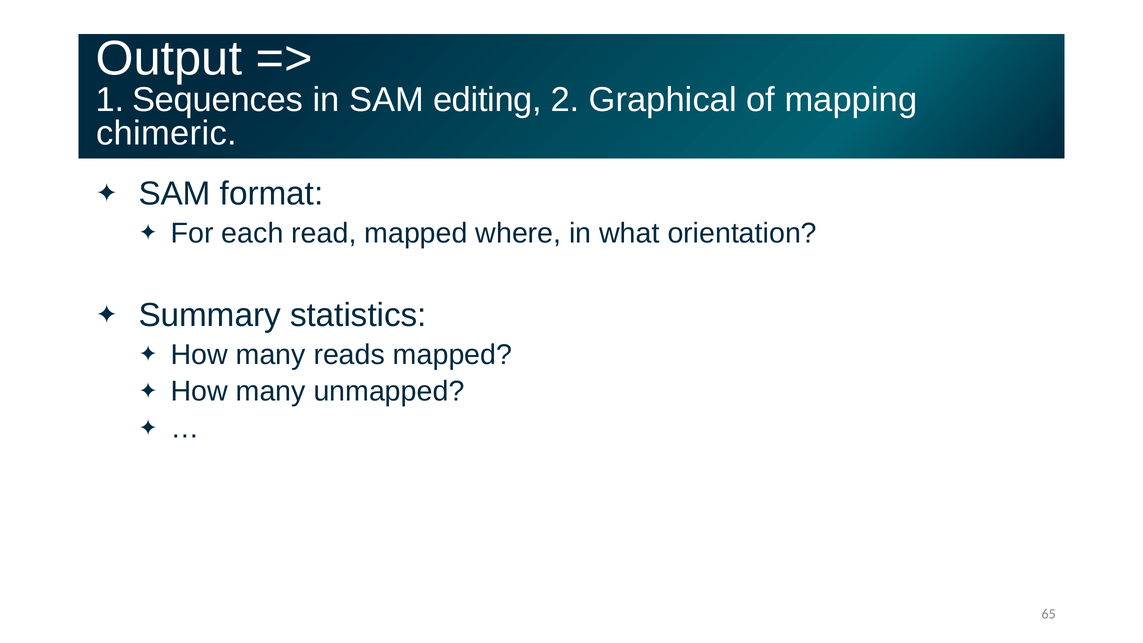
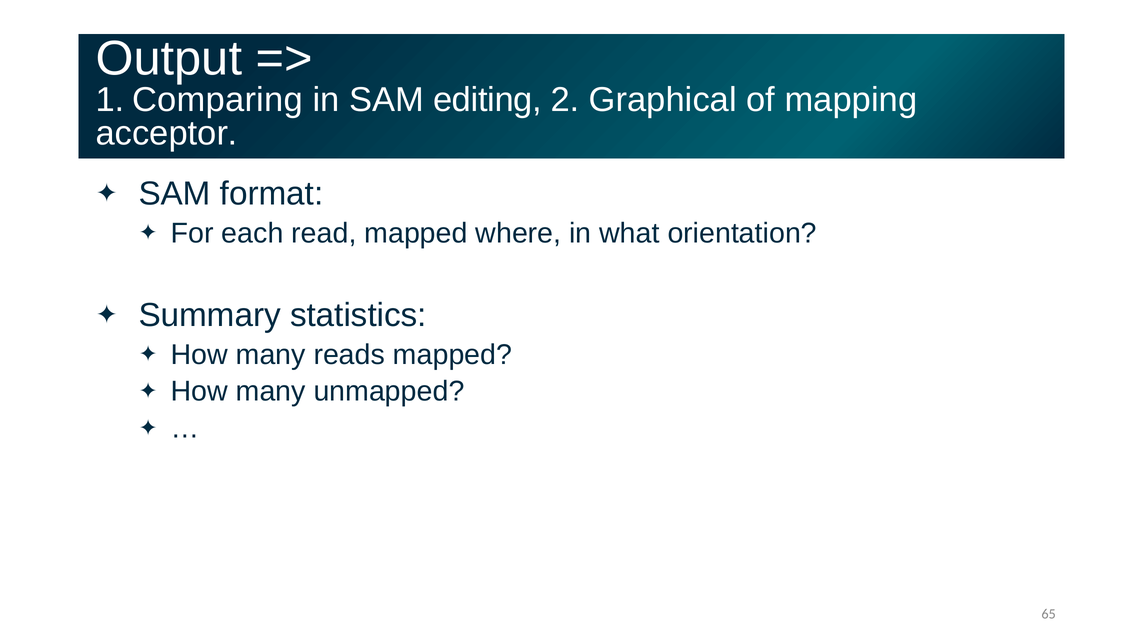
Sequences: Sequences -> Comparing
chimeric: chimeric -> acceptor
